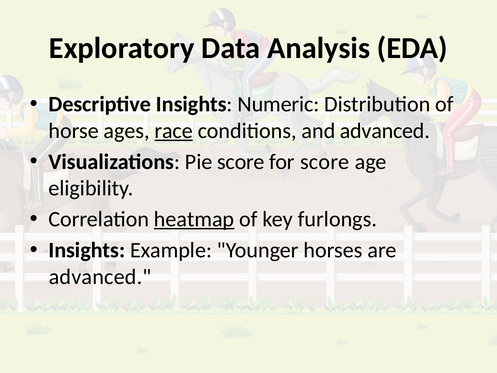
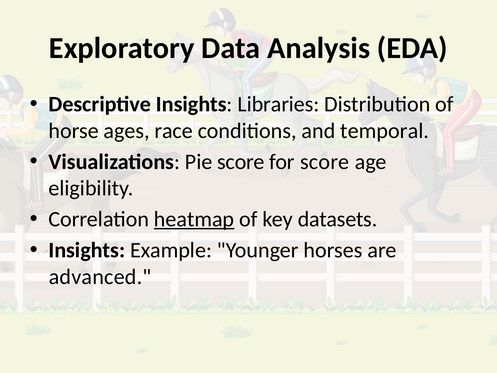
Numeric: Numeric -> Libraries
race underline: present -> none
and advanced: advanced -> temporal
furlongs: furlongs -> datasets
